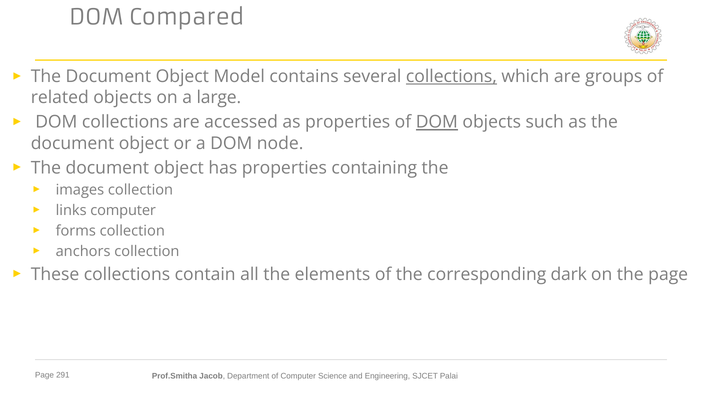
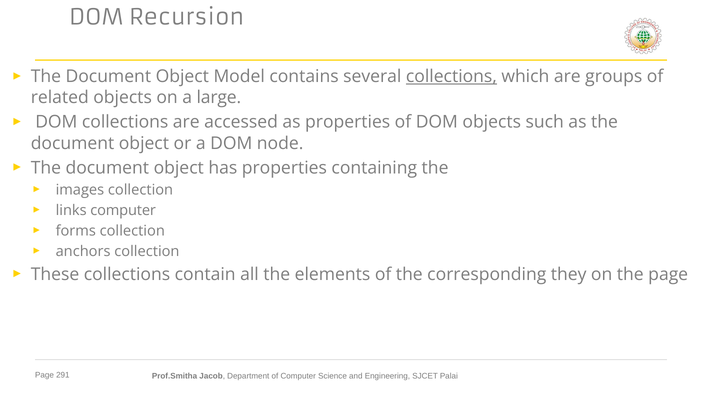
Compared: Compared -> Recursion
DOM at (437, 122) underline: present -> none
dark: dark -> they
